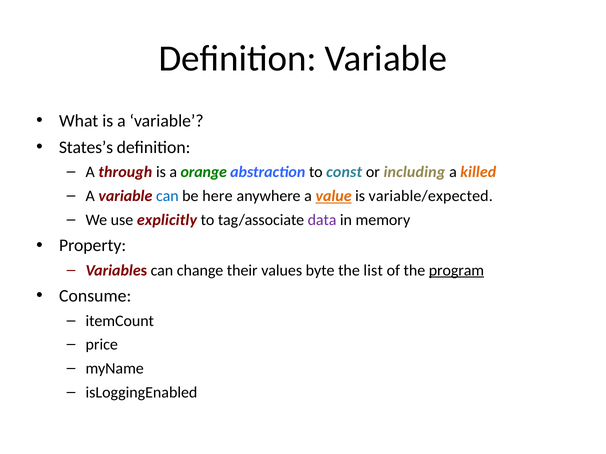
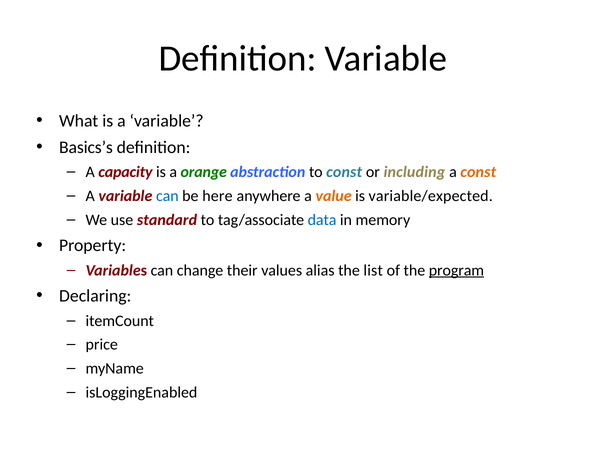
States’s: States’s -> Basics’s
through: through -> capacity
a killed: killed -> const
value underline: present -> none
explicitly: explicitly -> standard
data colour: purple -> blue
byte: byte -> alias
Consume: Consume -> Declaring
